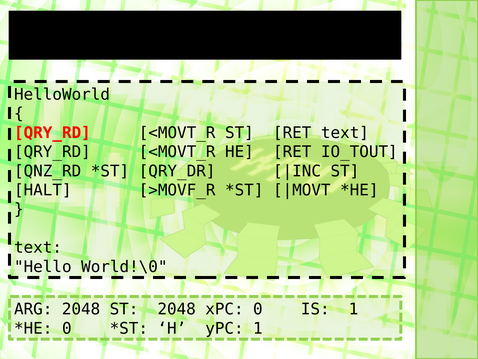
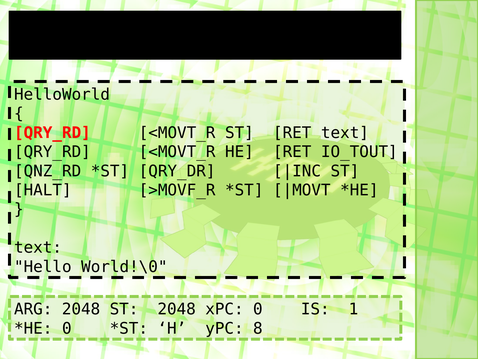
yPC 1: 1 -> 8
